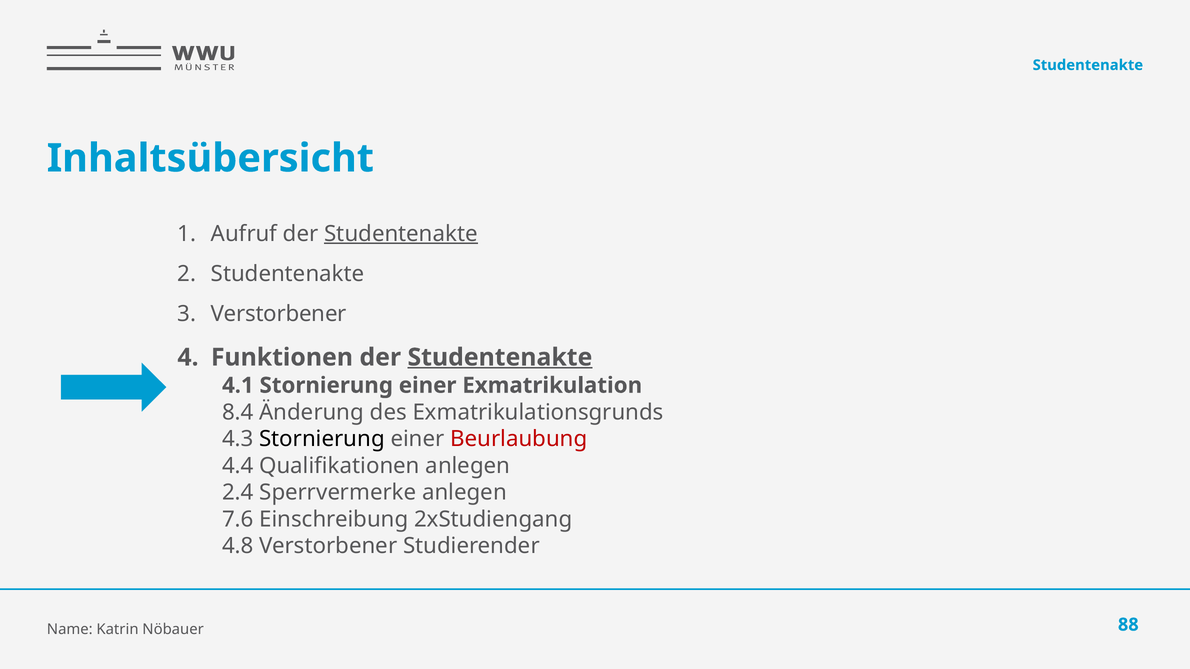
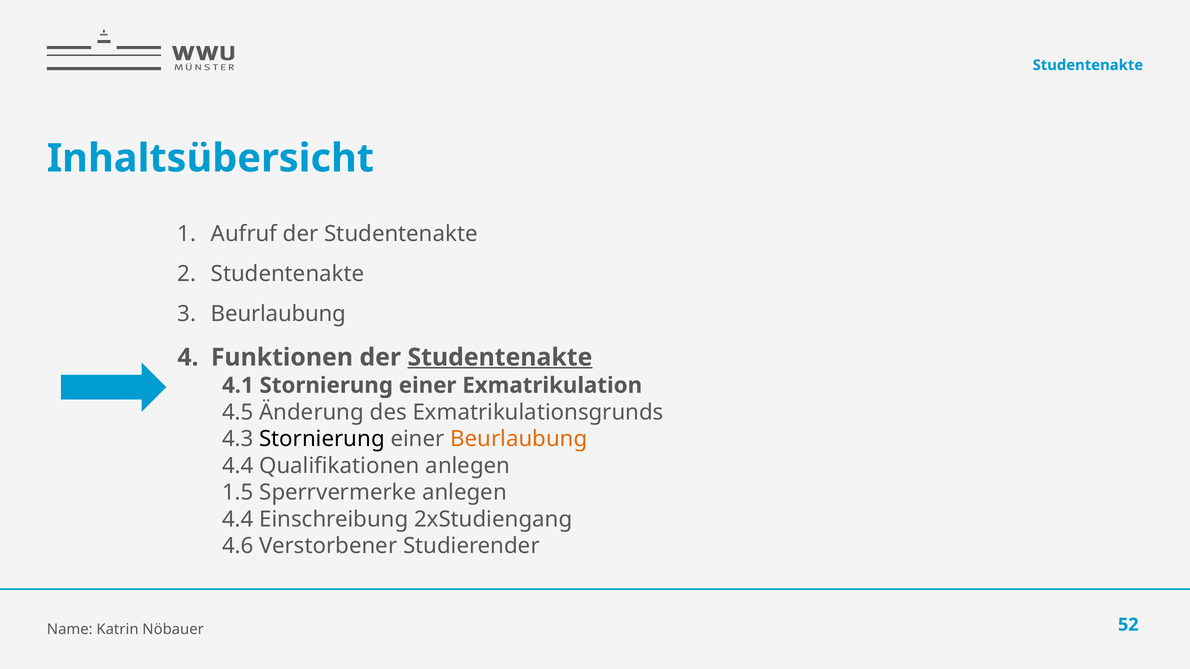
Studentenakte at (401, 234) underline: present -> none
Verstorbener at (279, 314): Verstorbener -> Beurlaubung
8.4: 8.4 -> 4.5
Beurlaubung at (519, 439) colour: red -> orange
2.4: 2.4 -> 1.5
7.6 at (238, 519): 7.6 -> 4.4
4.8: 4.8 -> 4.6
88: 88 -> 52
